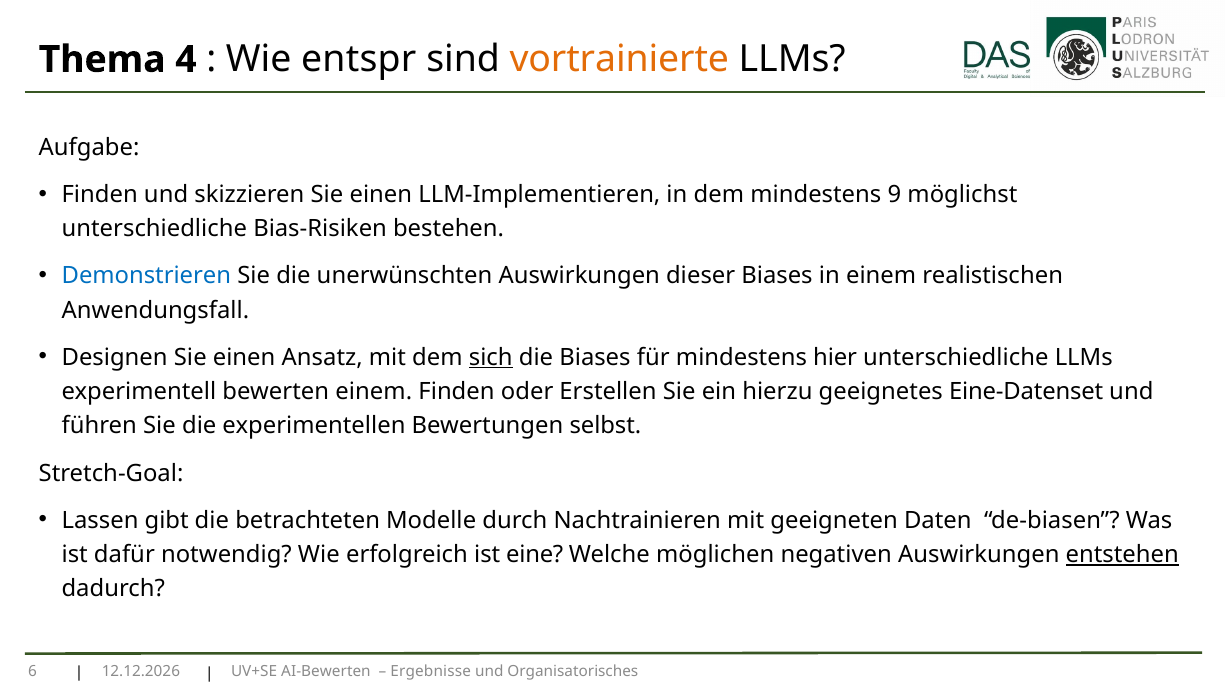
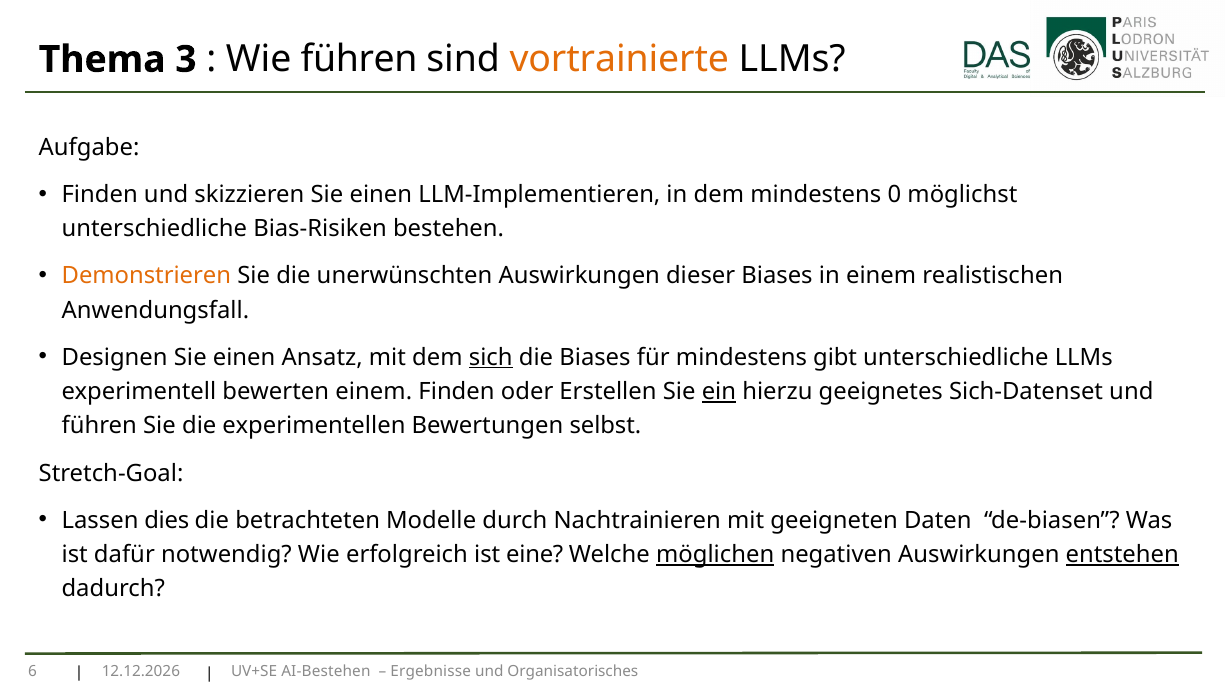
4: 4 -> 3
Wie entspr: entspr -> führen
9: 9 -> 0
Demonstrieren colour: blue -> orange
hier: hier -> gibt
ein underline: none -> present
Eine-Datenset: Eine-Datenset -> Sich-Datenset
gibt: gibt -> dies
möglichen underline: none -> present
AI-Bewerten: AI-Bewerten -> AI-Bestehen
